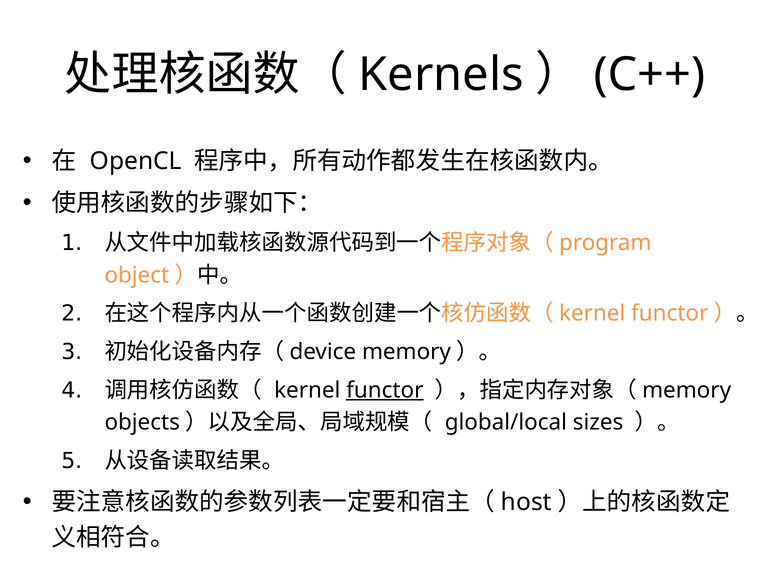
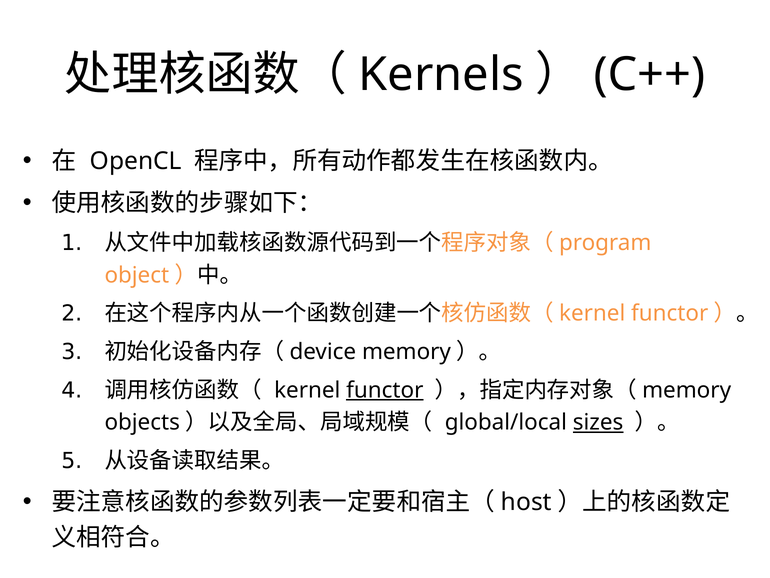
sizes underline: none -> present
